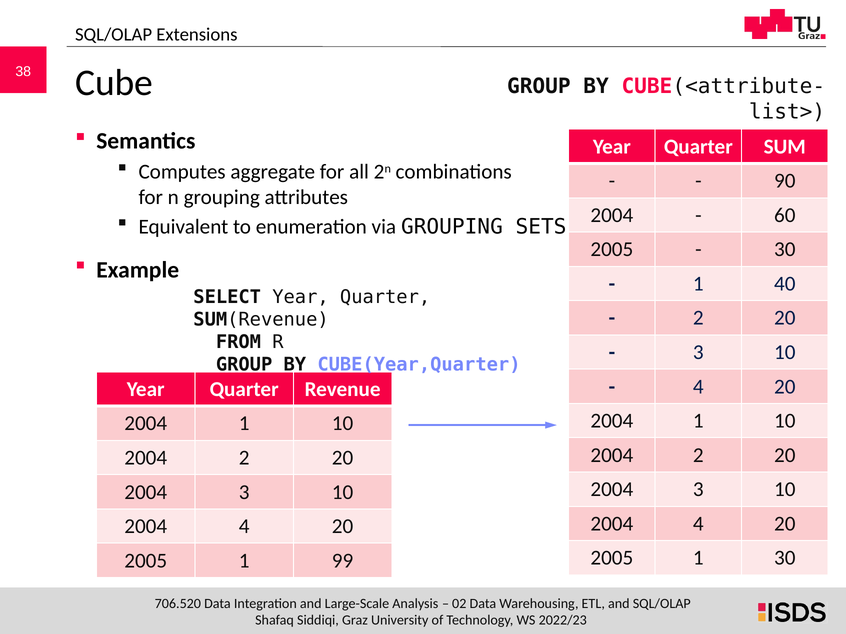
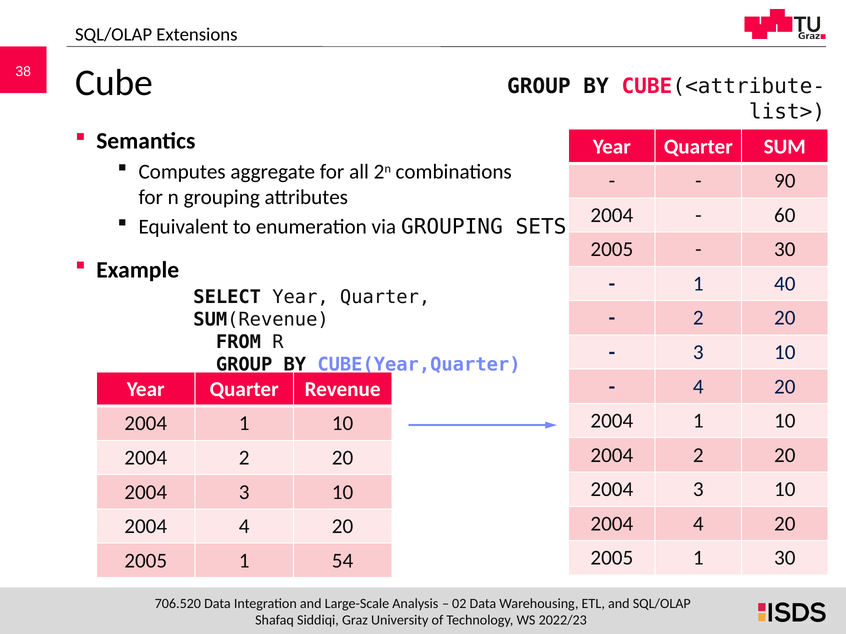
99: 99 -> 54
